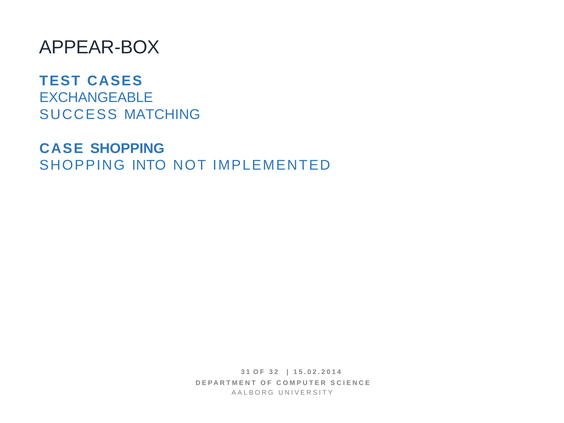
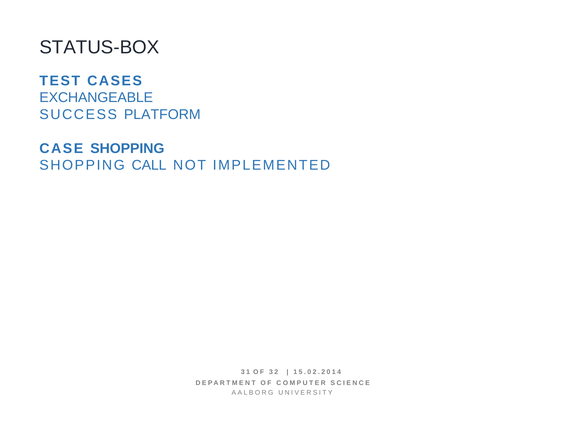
APPEAR-BOX: APPEAR-BOX -> STATUS-BOX
MATCHING: MATCHING -> PLATFORM
INTO: INTO -> CALL
